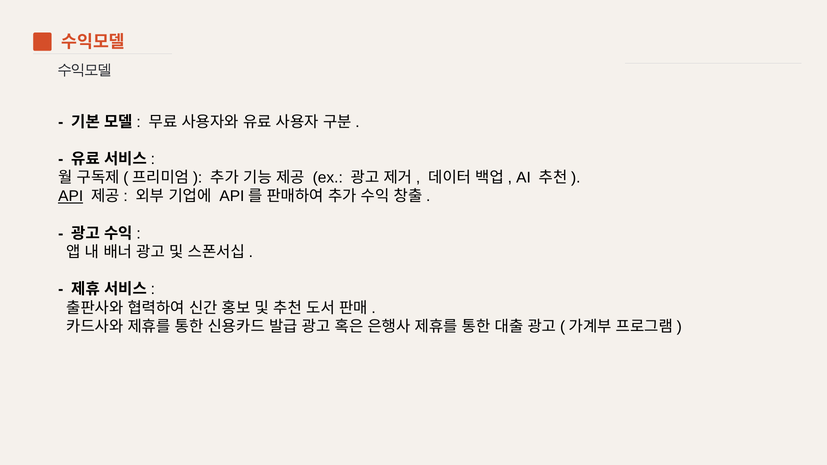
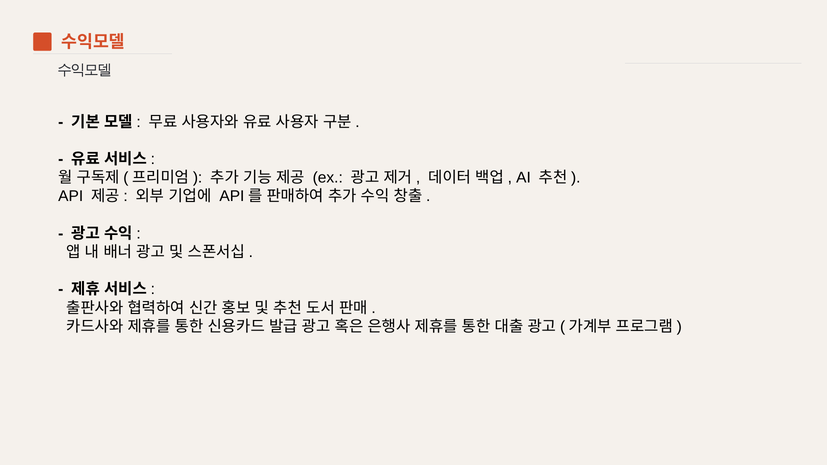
API underline: present -> none
